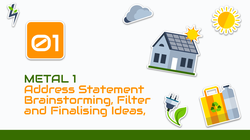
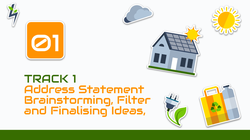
METAL: METAL -> TRACK
